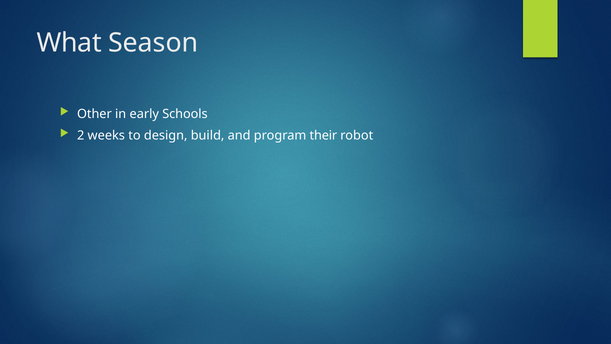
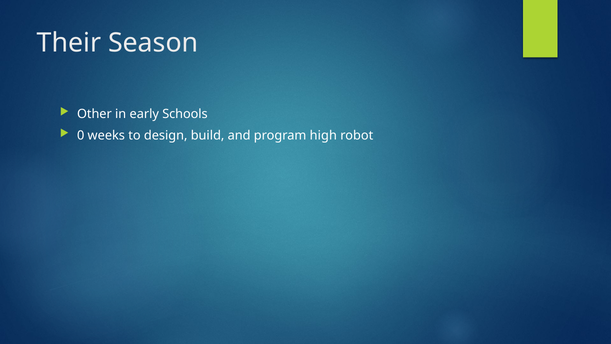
What: What -> Their
2: 2 -> 0
their: their -> high
